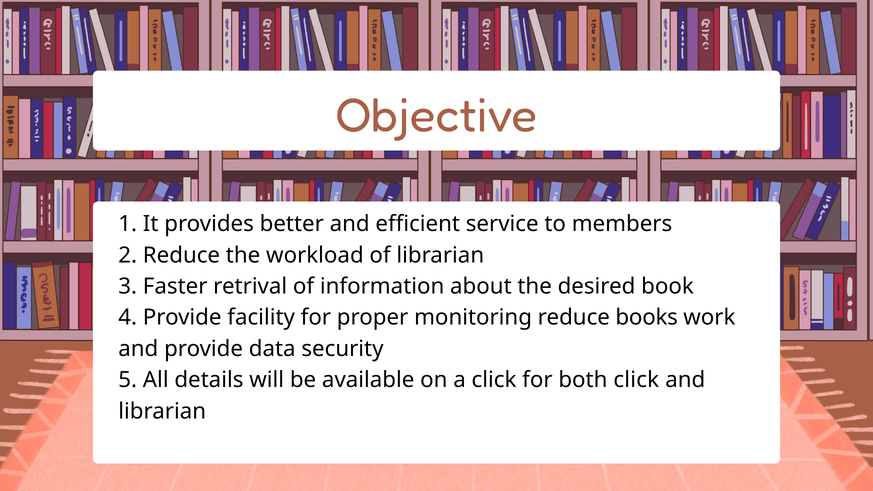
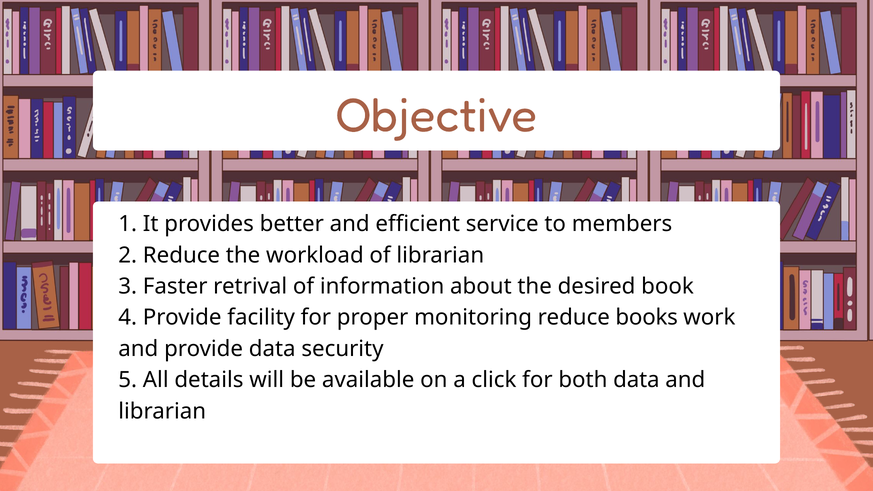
both click: click -> data
